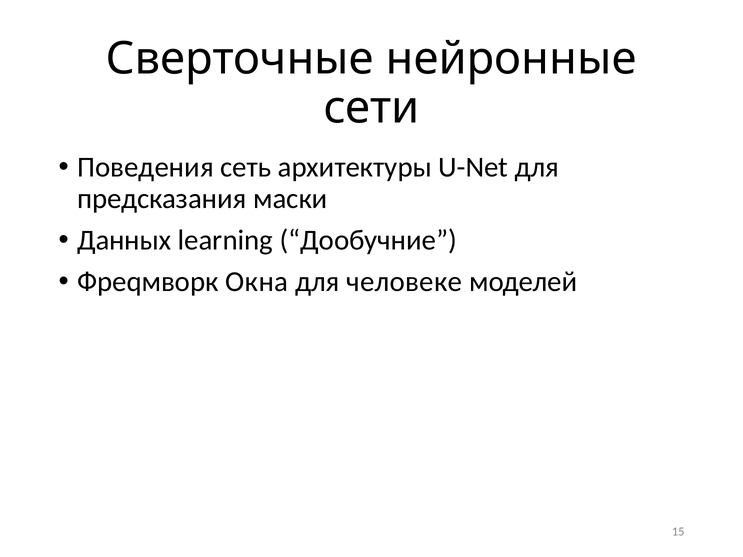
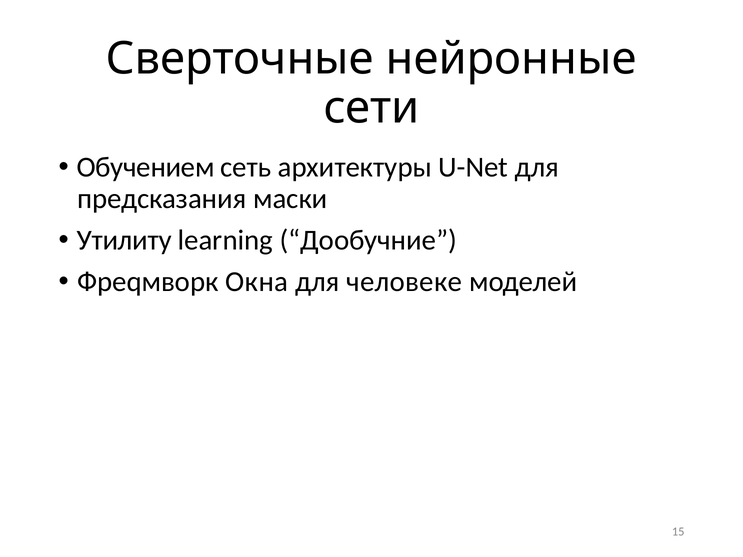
Поведения: Поведения -> Обучением
Данных: Данных -> Утилиту
